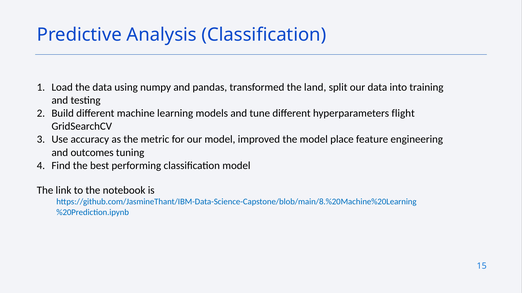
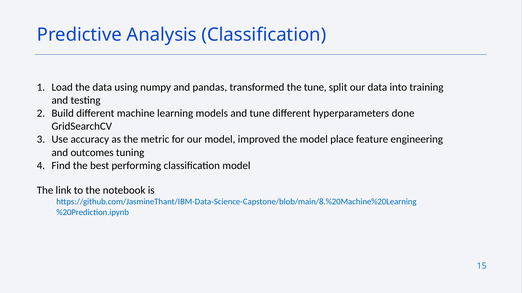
the land: land -> tune
flight: flight -> done
